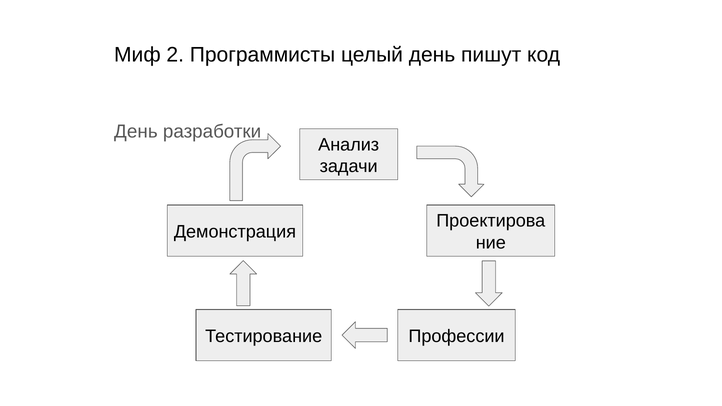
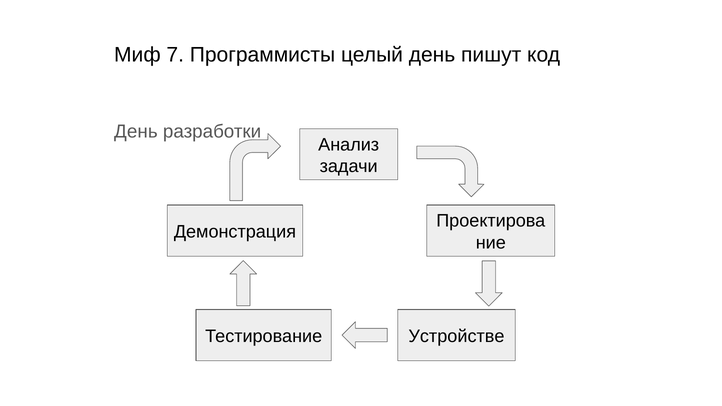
2: 2 -> 7
Профессии: Профессии -> Устройстве
